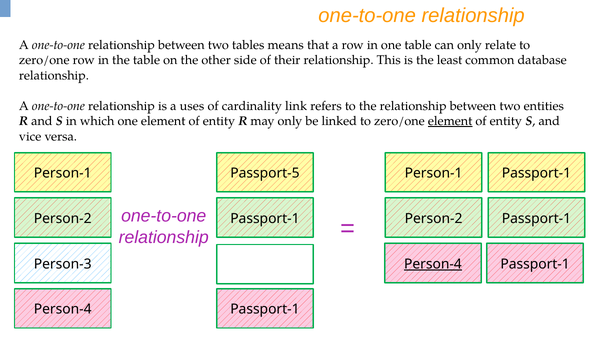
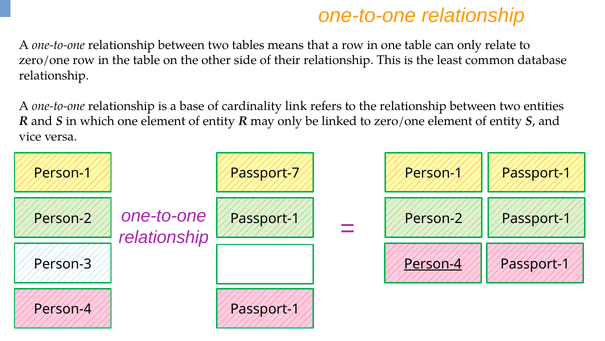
uses: uses -> base
element at (450, 121) underline: present -> none
Passport-5: Passport-5 -> Passport-7
